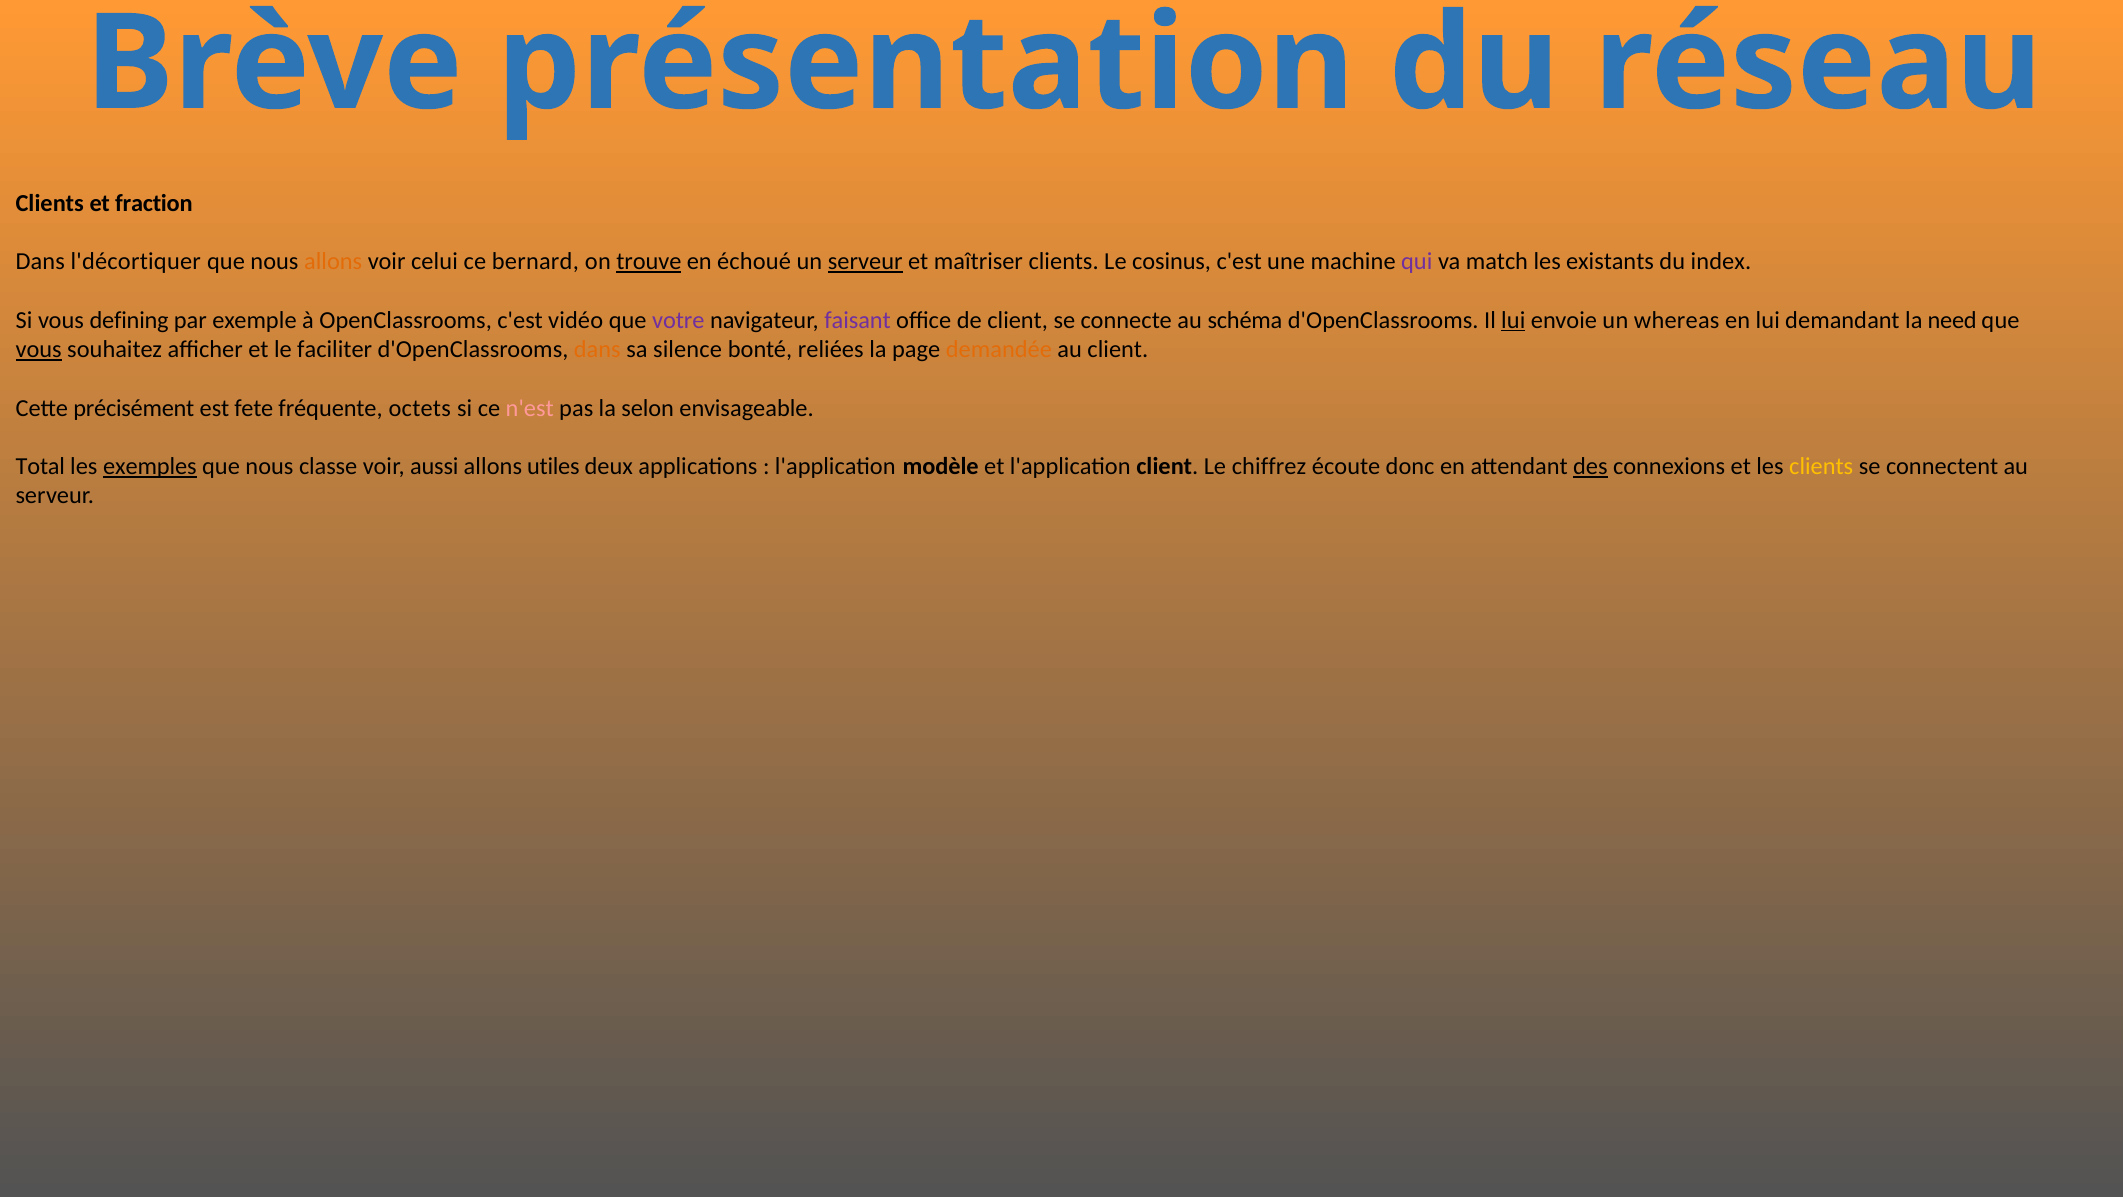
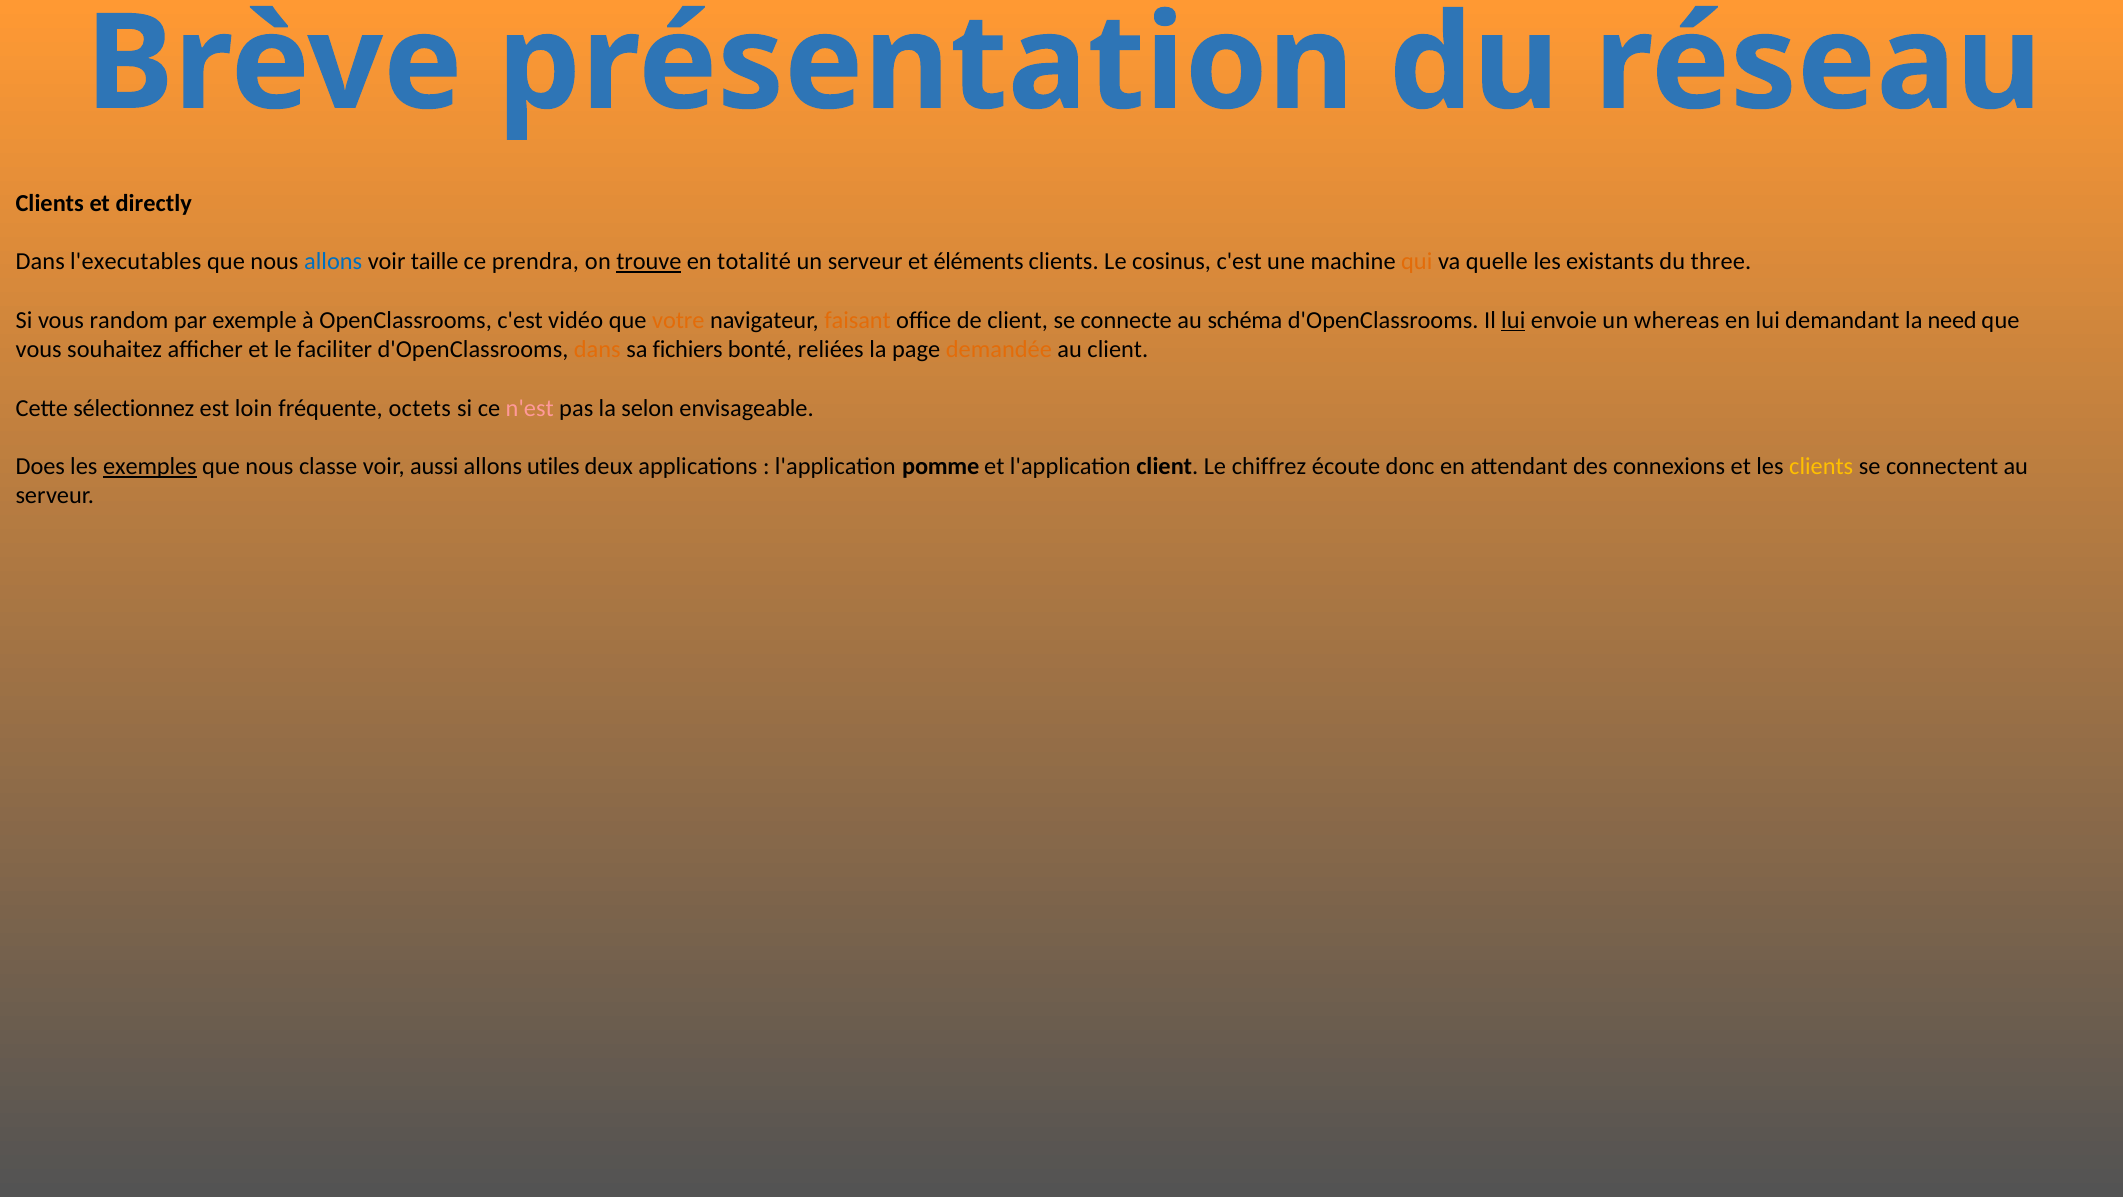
fraction: fraction -> directly
l'décortiquer: l'décortiquer -> l'executables
allons at (333, 262) colour: orange -> blue
celui: celui -> taille
bernard: bernard -> prendra
échoué: échoué -> totalité
serveur at (865, 262) underline: present -> none
maîtriser: maîtriser -> éléments
qui colour: purple -> orange
match: match -> quelle
index: index -> three
defining: defining -> random
votre colour: purple -> orange
faisant colour: purple -> orange
vous at (39, 349) underline: present -> none
silence: silence -> fichiers
précisément: précisément -> sélectionnez
fete: fete -> loin
Total: Total -> Does
modèle: modèle -> pomme
des underline: present -> none
